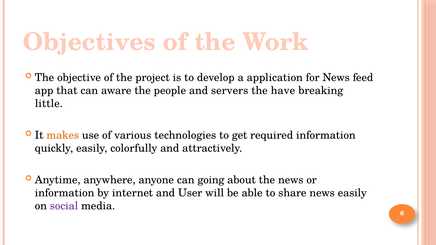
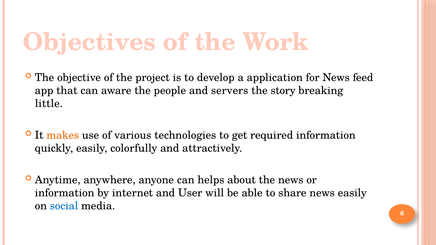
have: have -> story
going: going -> helps
social colour: purple -> blue
